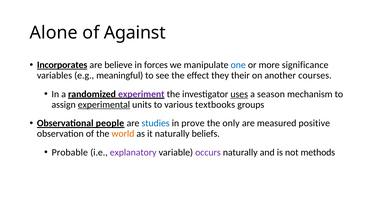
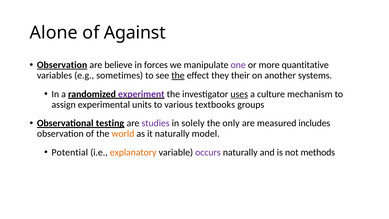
Incorporates at (62, 65): Incorporates -> Observation
one colour: blue -> purple
significance: significance -> quantitative
meaningful: meaningful -> sometimes
the at (178, 75) underline: none -> present
courses: courses -> systems
season: season -> culture
experimental underline: present -> none
people: people -> testing
studies colour: blue -> purple
prove: prove -> solely
positive: positive -> includes
beliefs: beliefs -> model
Probable: Probable -> Potential
explanatory colour: purple -> orange
